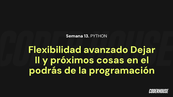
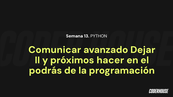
Flexibilidad: Flexibilidad -> Comunicar
cosas: cosas -> hacer
